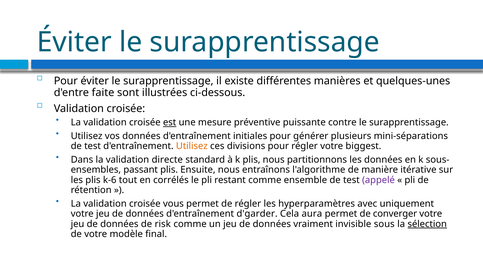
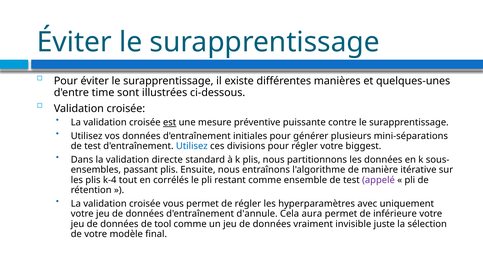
faite: faite -> time
Utilisez at (192, 146) colour: orange -> blue
k-6: k-6 -> k-4
d'garder: d'garder -> d'annule
converger: converger -> inférieure
risk: risk -> tool
sous: sous -> juste
sélection underline: present -> none
